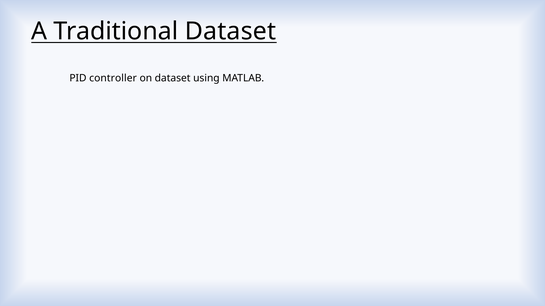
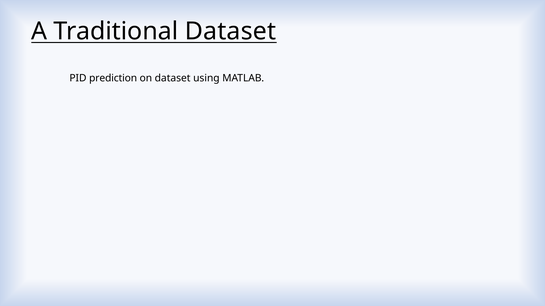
controller: controller -> prediction
